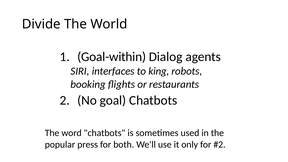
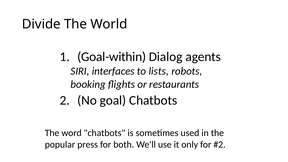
king: king -> lists
